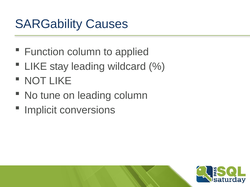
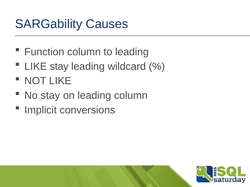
to applied: applied -> leading
No tune: tune -> stay
